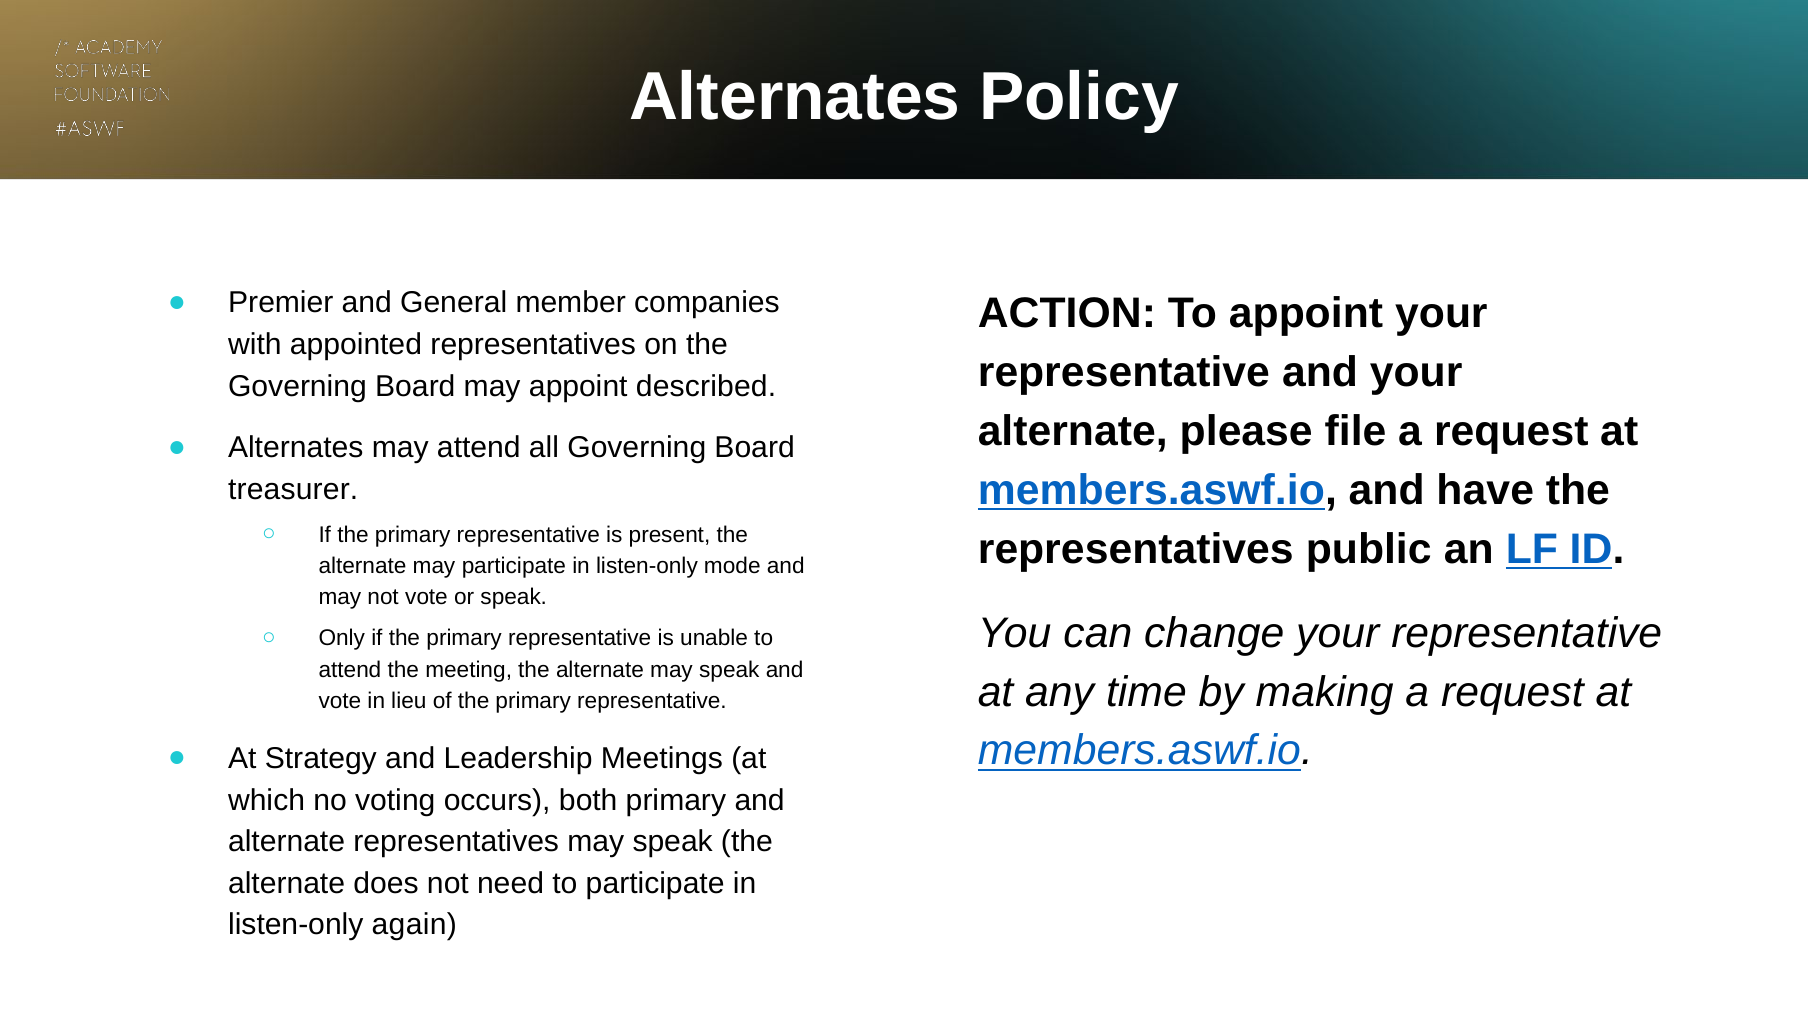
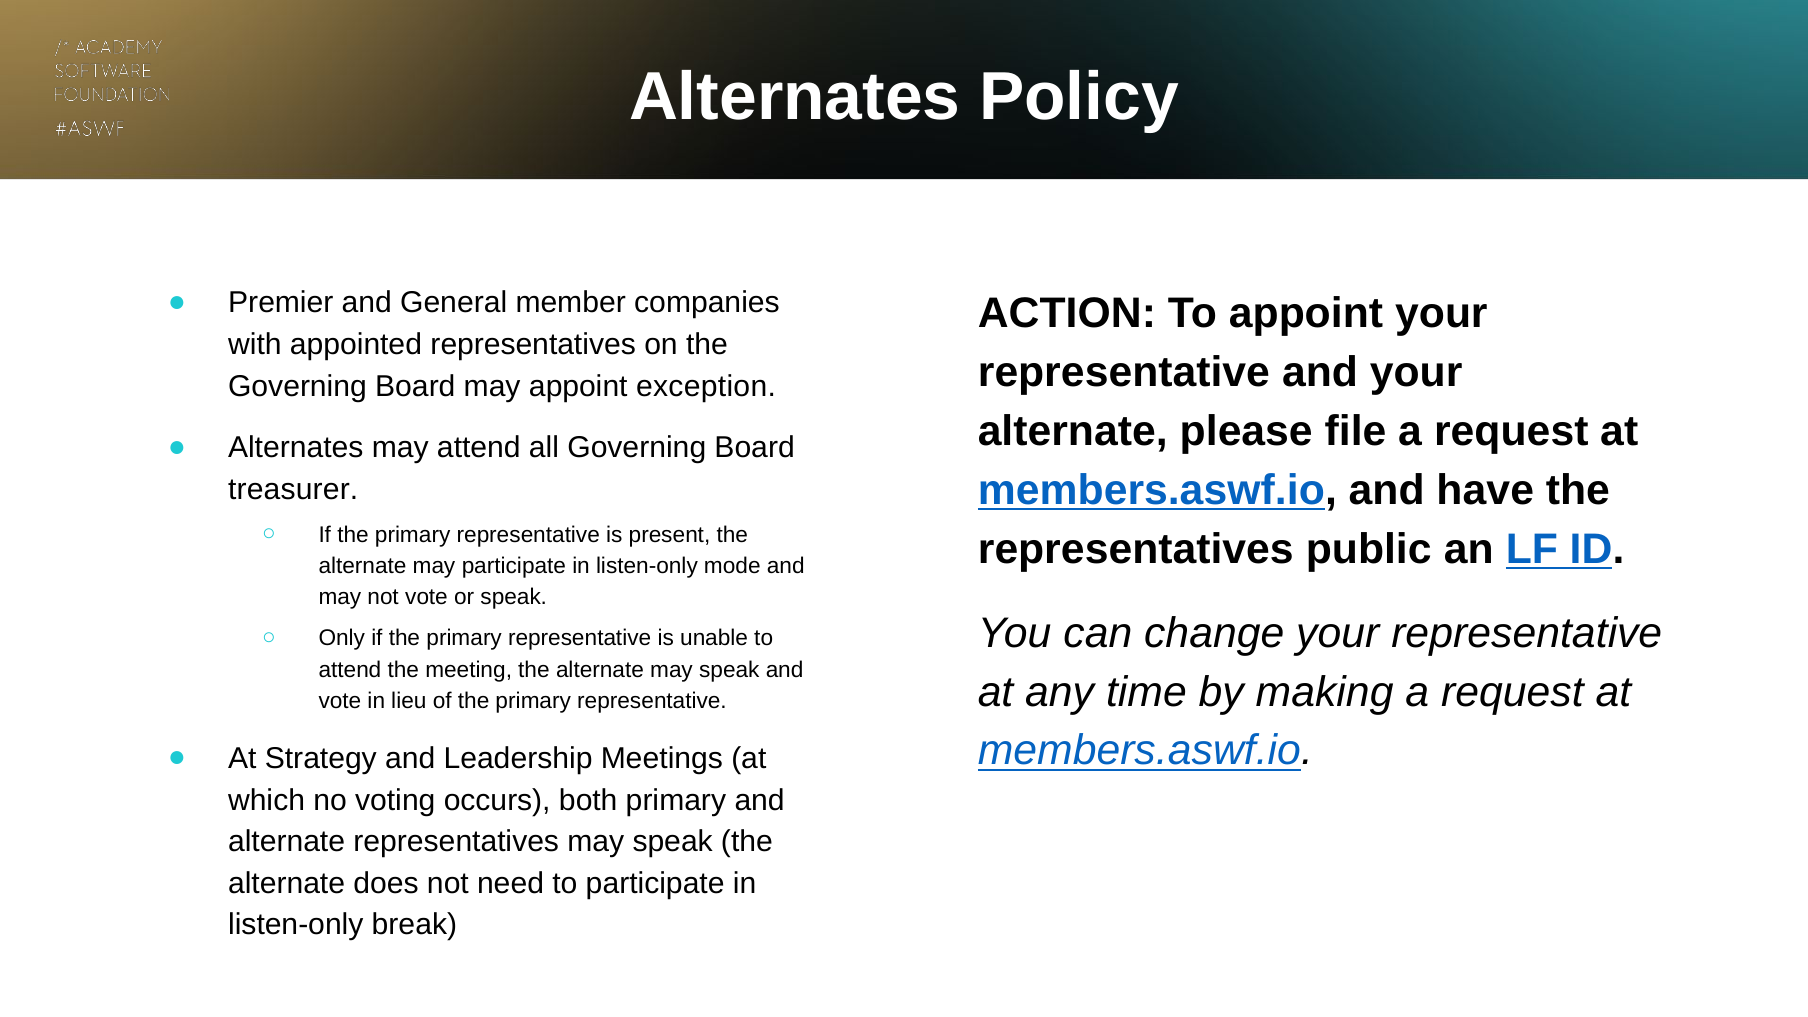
described: described -> exception
again: again -> break
